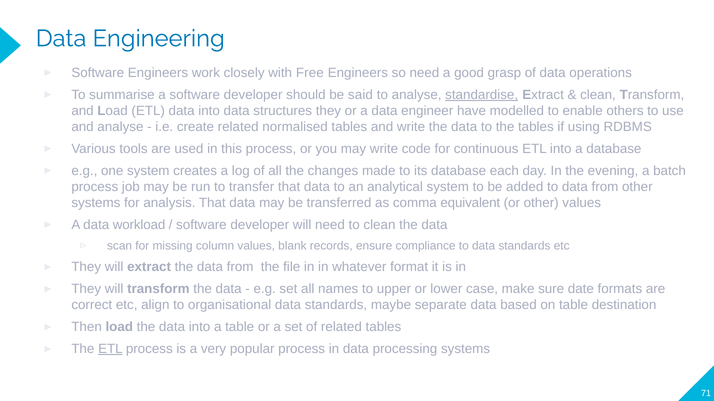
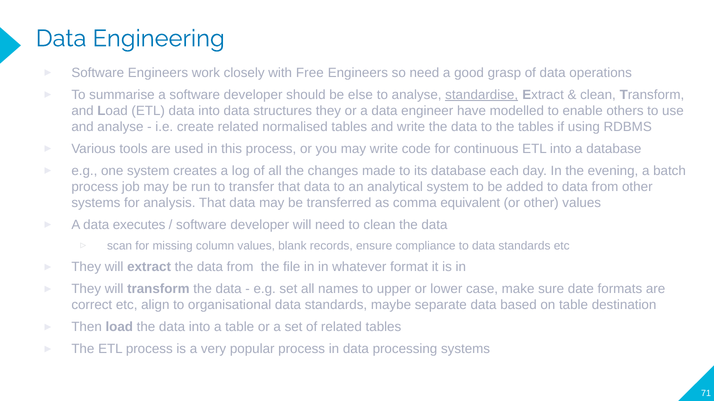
said: said -> else
workload: workload -> executes
ETL at (110, 349) underline: present -> none
